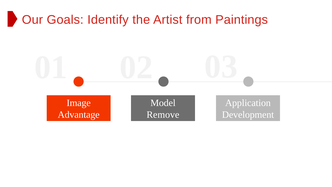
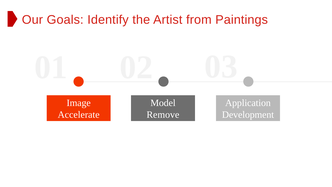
Advantage: Advantage -> Accelerate
